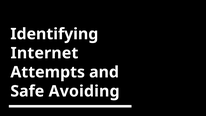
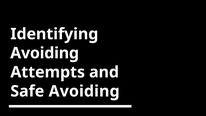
Internet at (44, 53): Internet -> Avoiding
